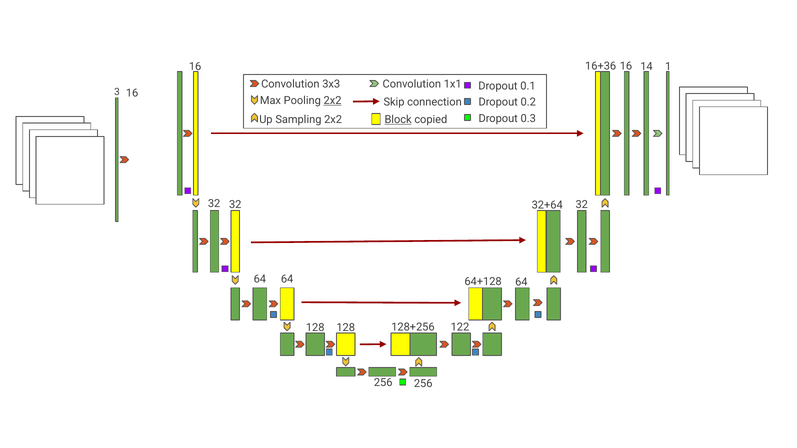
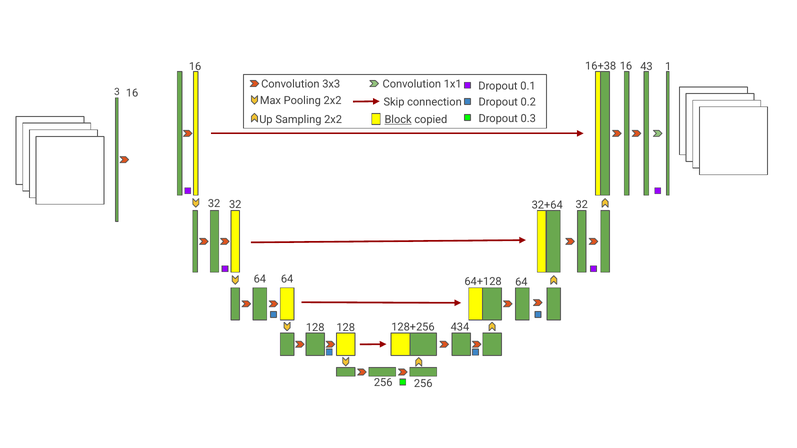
16+36: 16+36 -> 16+38
14: 14 -> 43
2x2 at (333, 101) underline: present -> none
122: 122 -> 434
